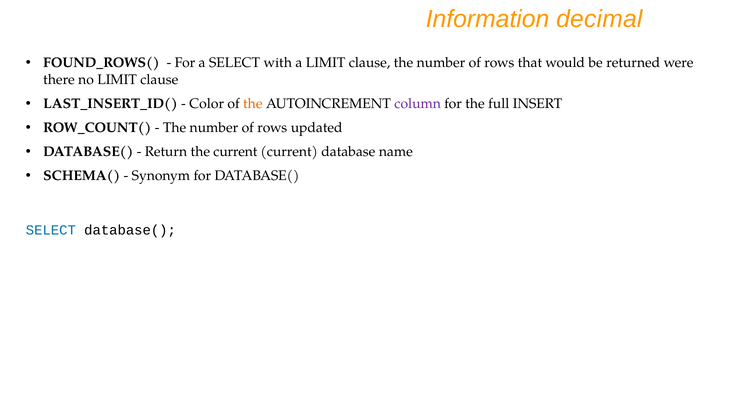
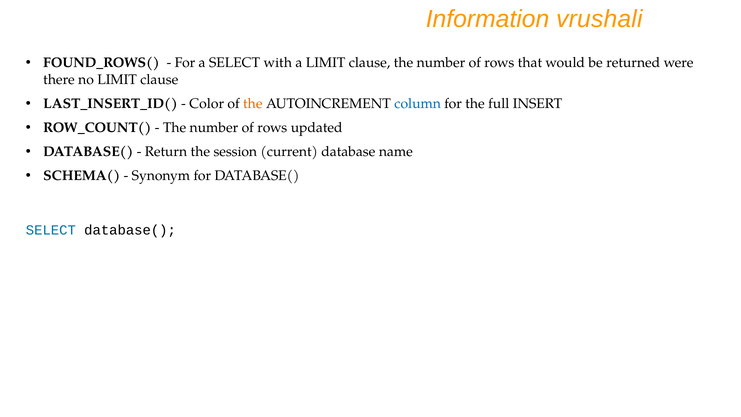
decimal: decimal -> vrushali
column colour: purple -> blue
the current: current -> session
